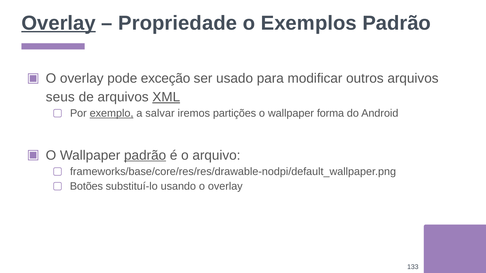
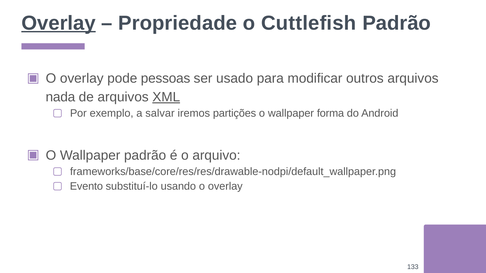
Exemplos: Exemplos -> Cuttlefish
exceção: exceção -> pessoas
seus: seus -> nada
exemplo underline: present -> none
padrão at (145, 155) underline: present -> none
Botões: Botões -> Evento
